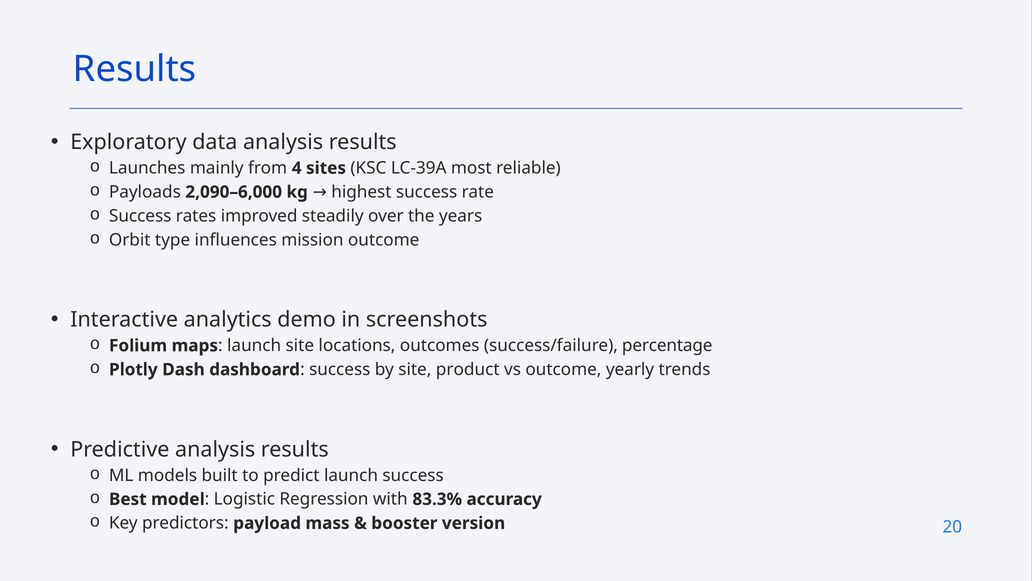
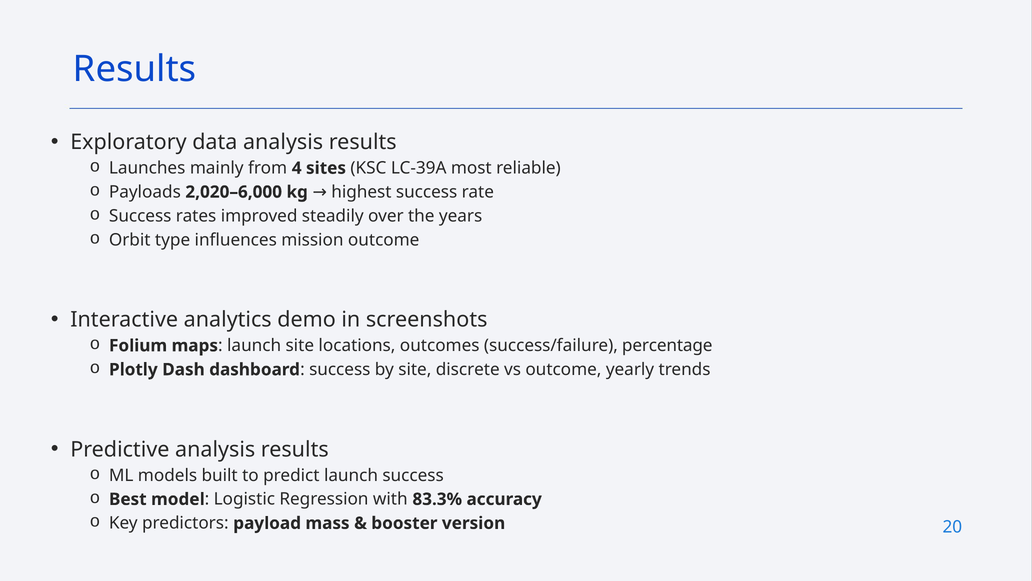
2,090–6,000: 2,090–6,000 -> 2,020–6,000
product: product -> discrete
